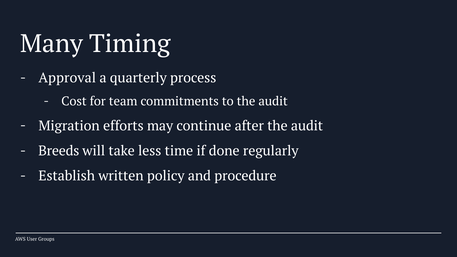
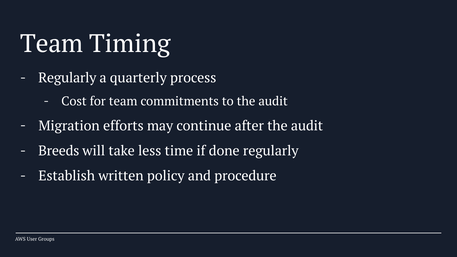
Many at (52, 44): Many -> Team
Approval at (67, 78): Approval -> Regularly
